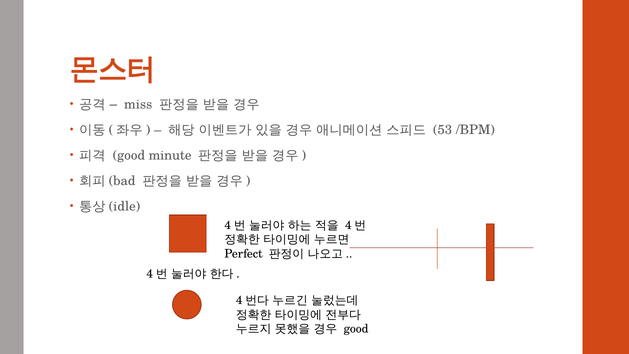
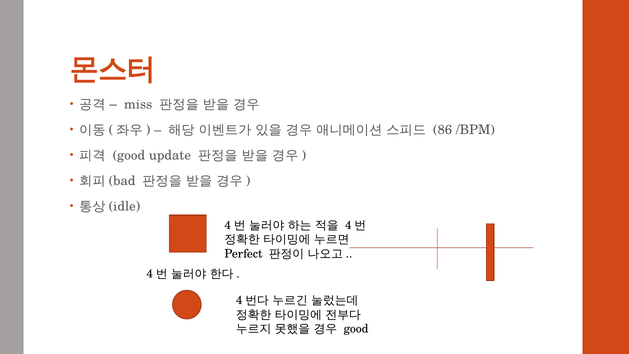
53: 53 -> 86
minute: minute -> update
